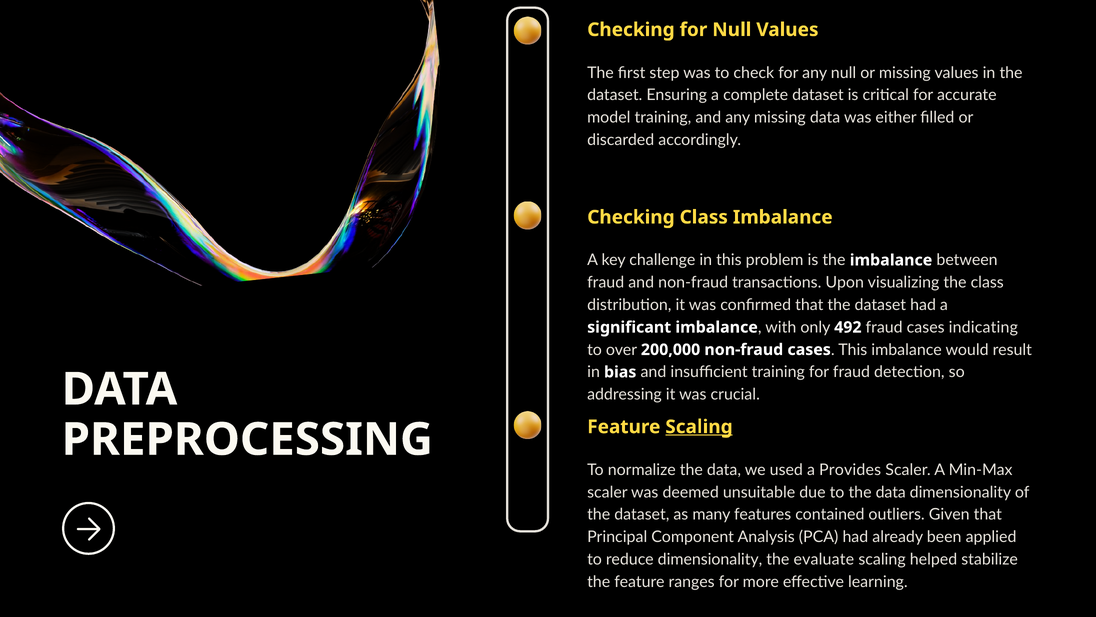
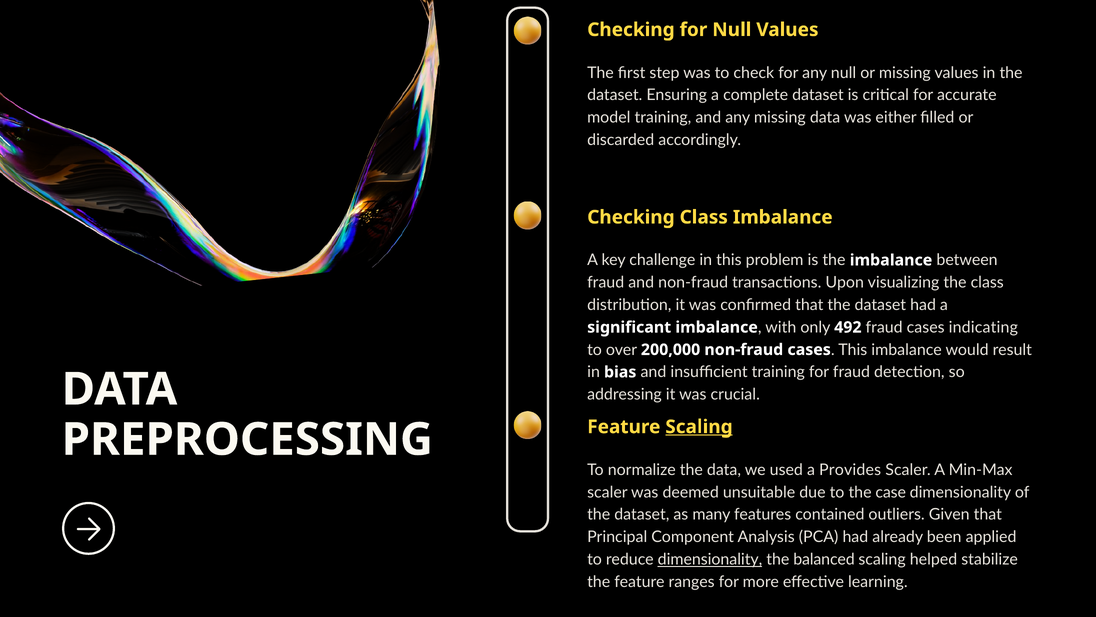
to the data: data -> case
dimensionality at (710, 559) underline: none -> present
evaluate: evaluate -> balanced
